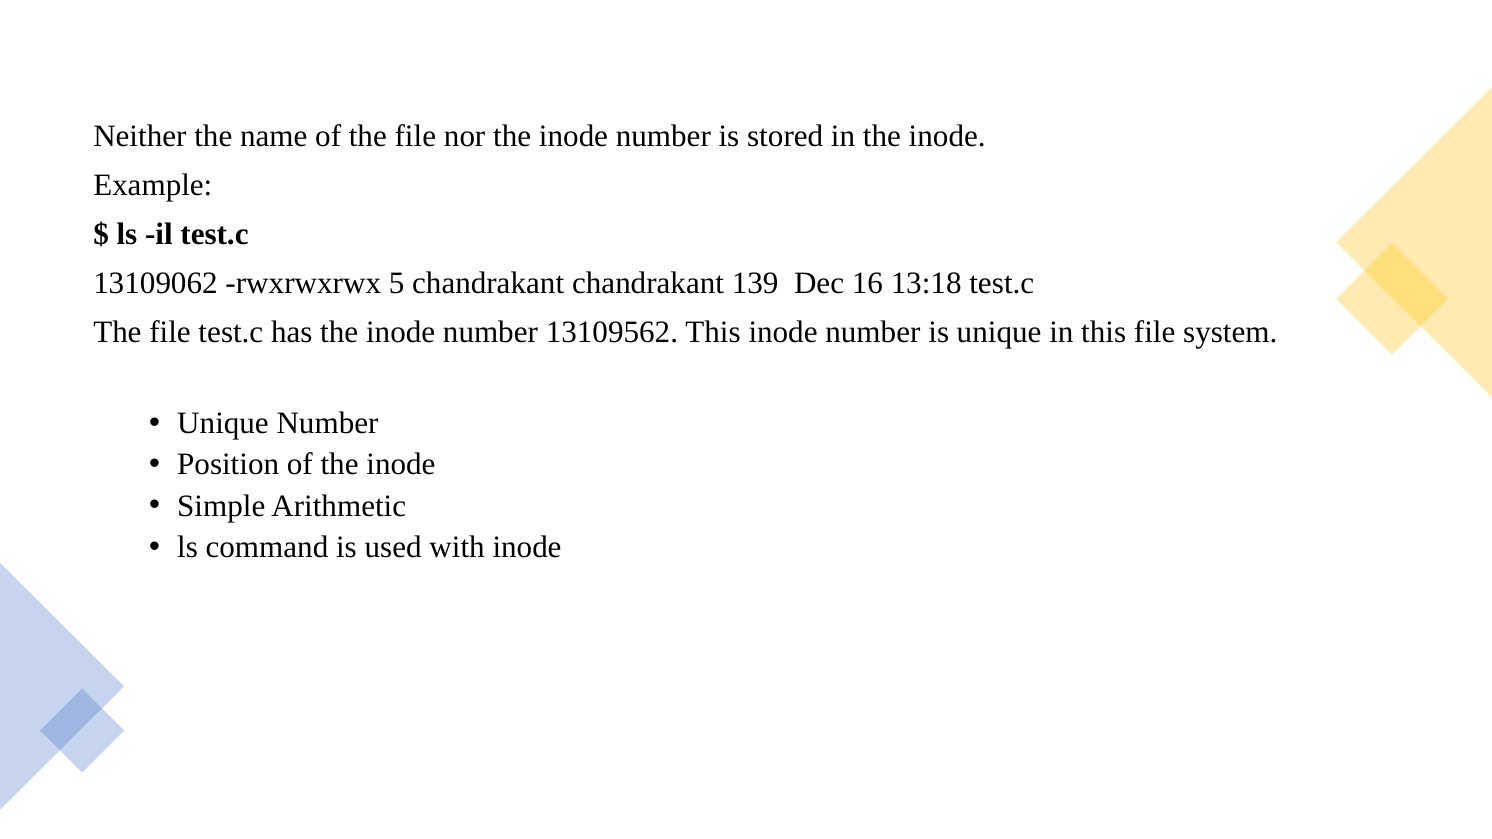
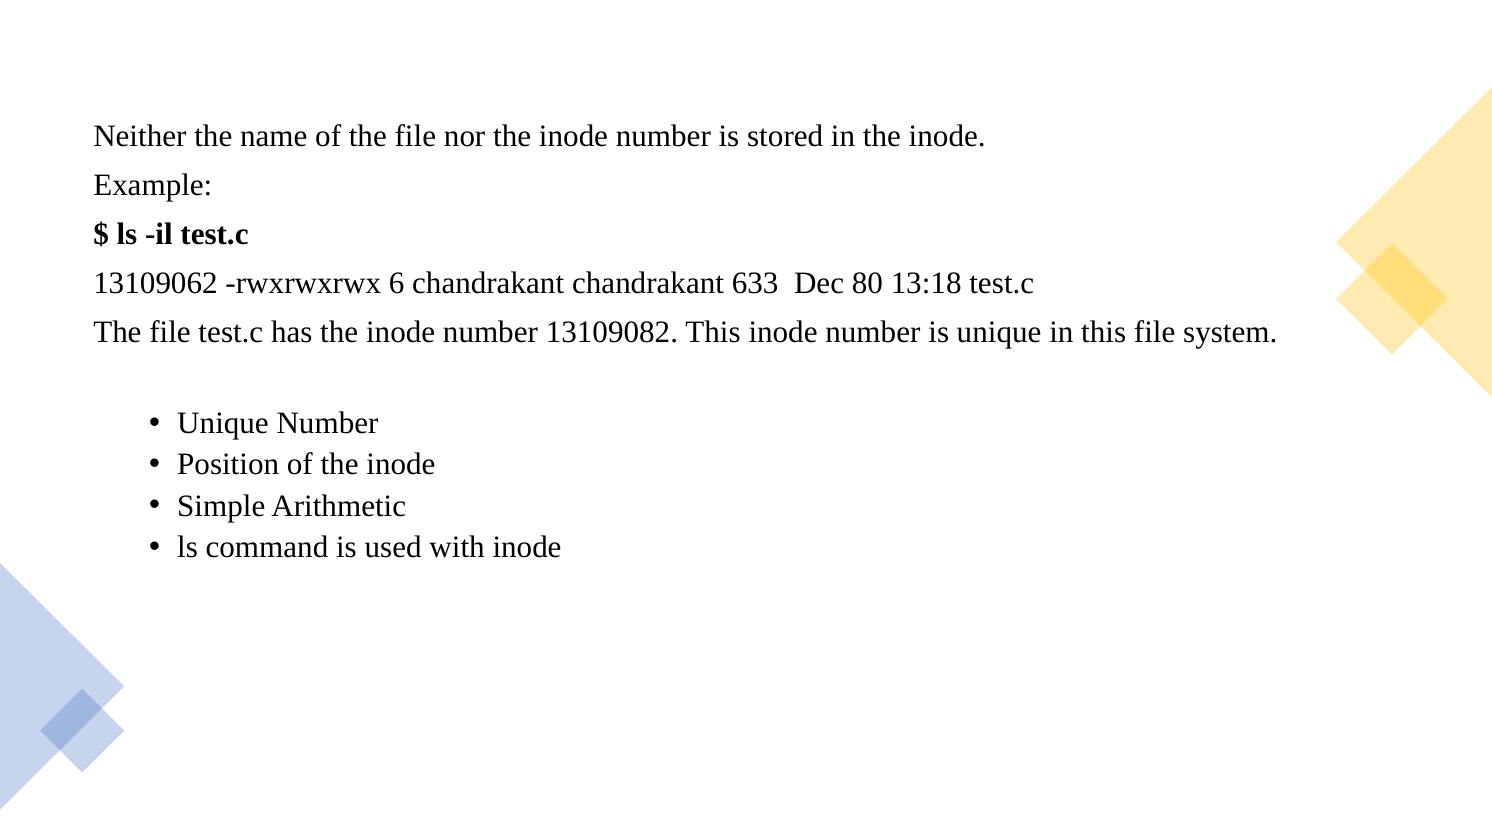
5: 5 -> 6
139: 139 -> 633
16: 16 -> 80
13109562: 13109562 -> 13109082
